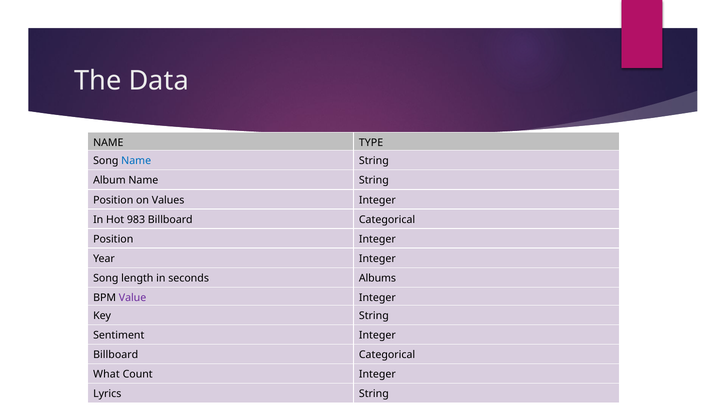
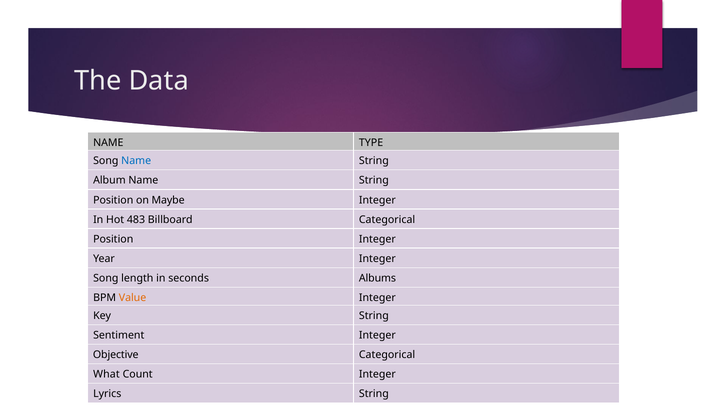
Values: Values -> Maybe
983: 983 -> 483
Value colour: purple -> orange
Billboard at (116, 355): Billboard -> Objective
